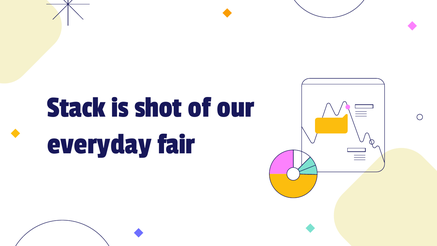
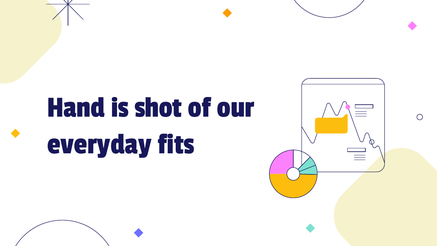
Stack: Stack -> Hand
fair: fair -> fits
